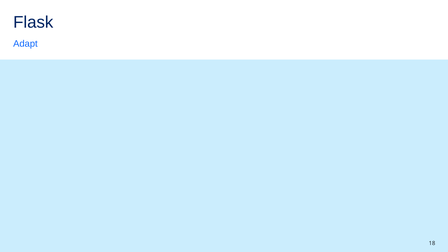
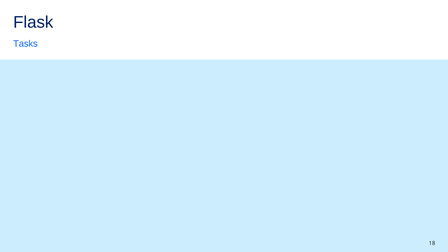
Adapt: Adapt -> Tasks
